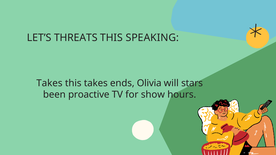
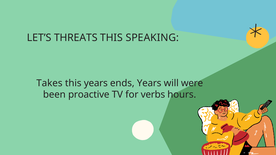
this takes: takes -> years
ends Olivia: Olivia -> Years
stars: stars -> were
show: show -> verbs
